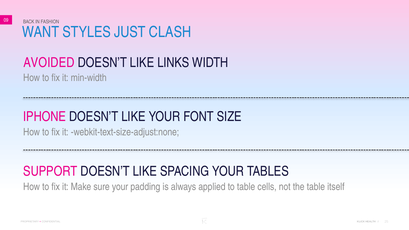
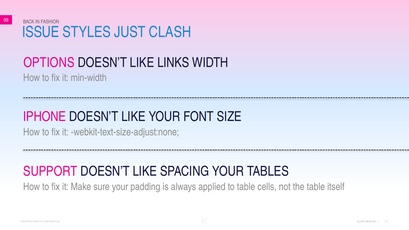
WANT: WANT -> ISSUE
AVOIDED: AVOIDED -> OPTIONS
